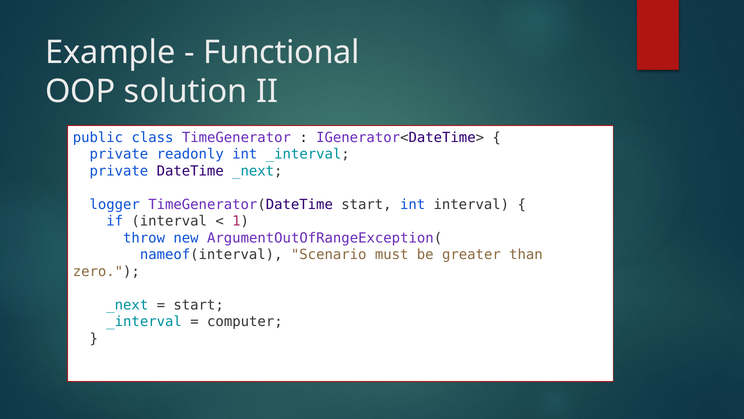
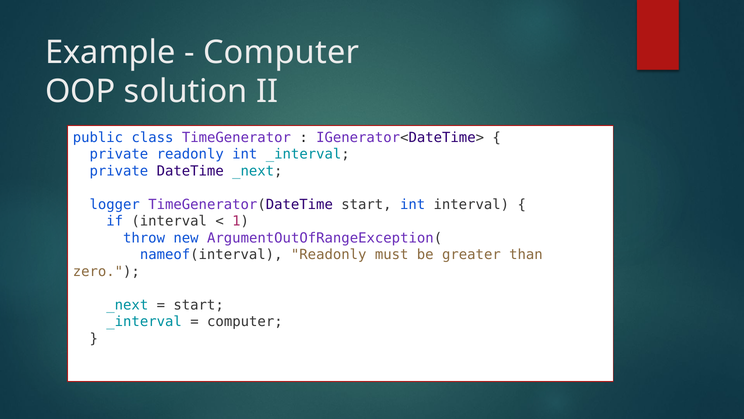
Functional at (281, 52): Functional -> Computer
nameof(interval Scenario: Scenario -> Readonly
